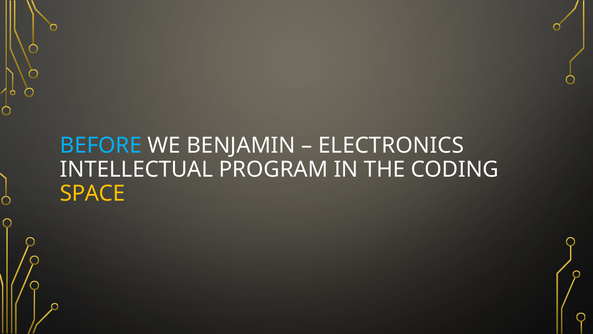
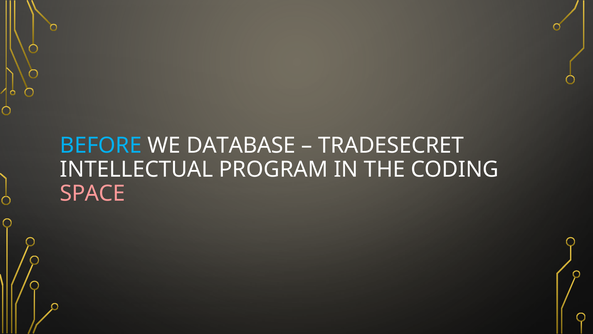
BENJAMIN: BENJAMIN -> DATABASE
ELECTRONICS: ELECTRONICS -> TRADESECRET
SPACE colour: yellow -> pink
